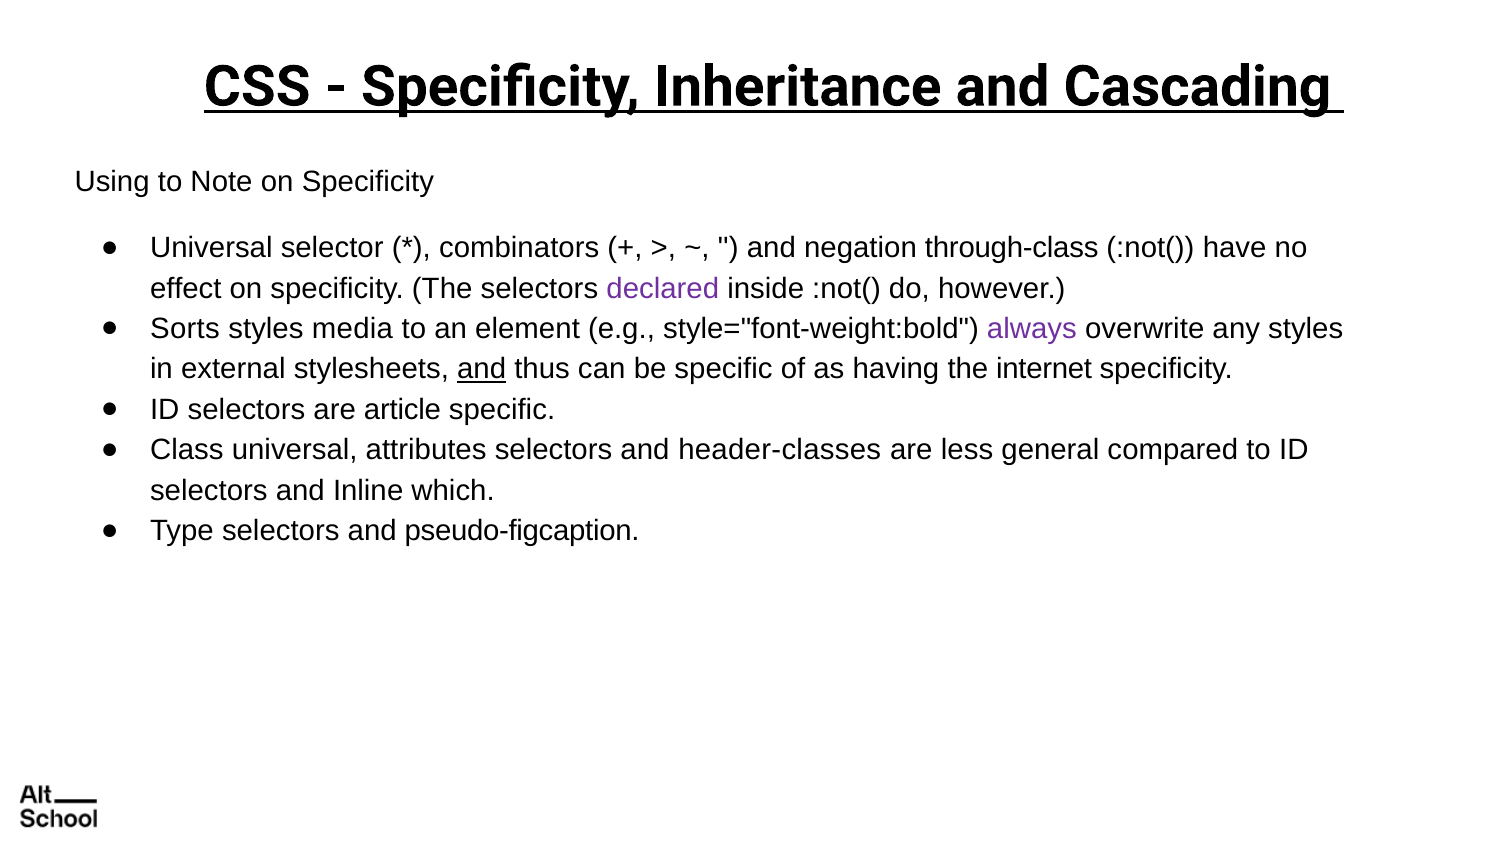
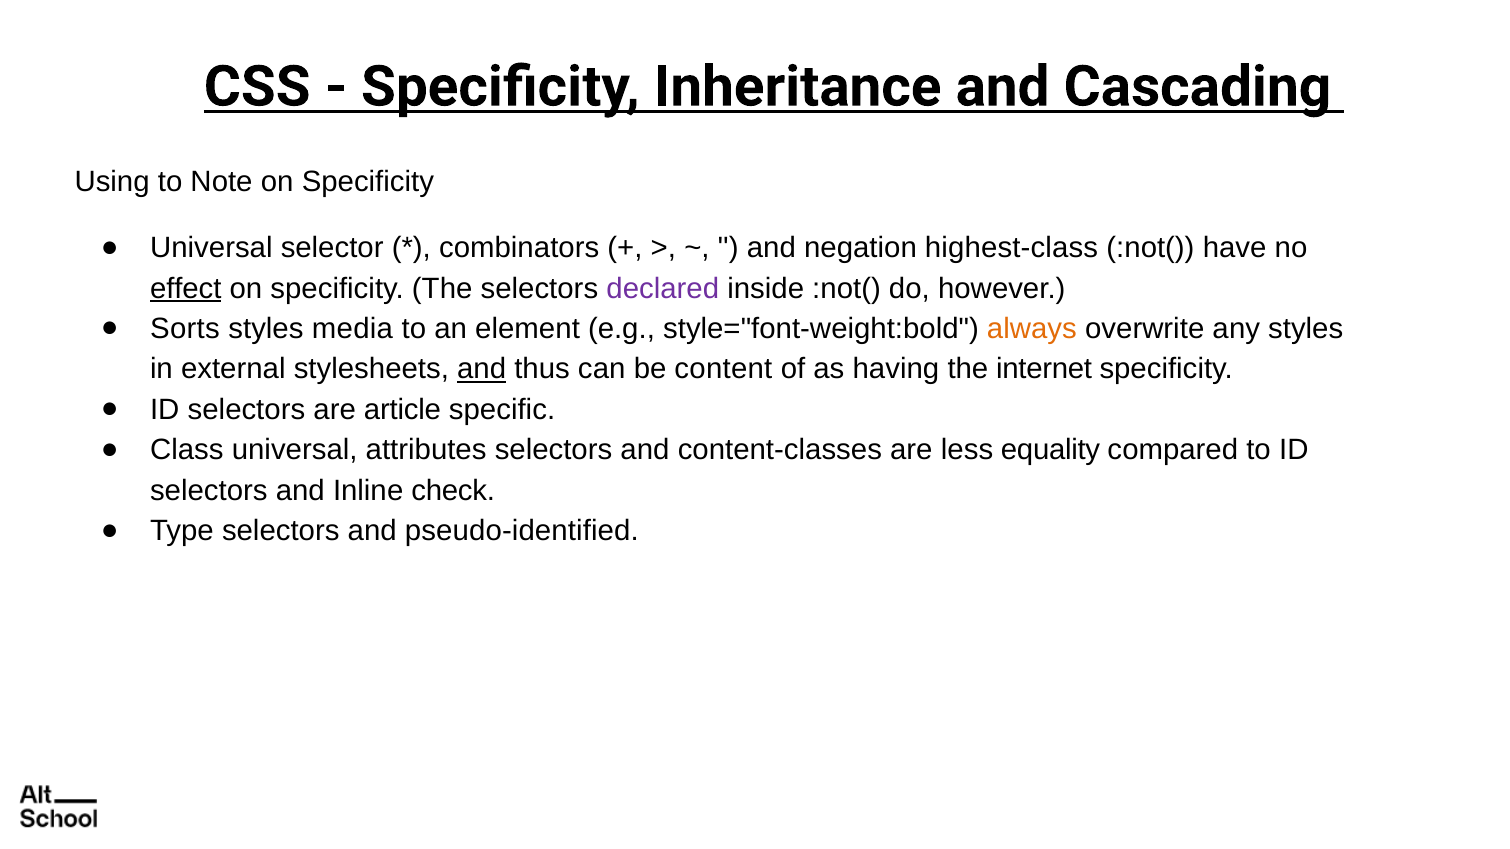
through-class: through-class -> highest-class
effect underline: none -> present
always colour: purple -> orange
be specific: specific -> content
header-classes: header-classes -> content-classes
general: general -> equality
which: which -> check
pseudo-figcaption: pseudo-figcaption -> pseudo-identified
